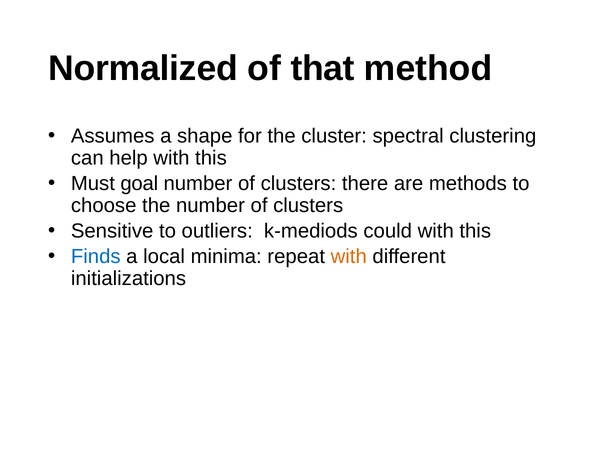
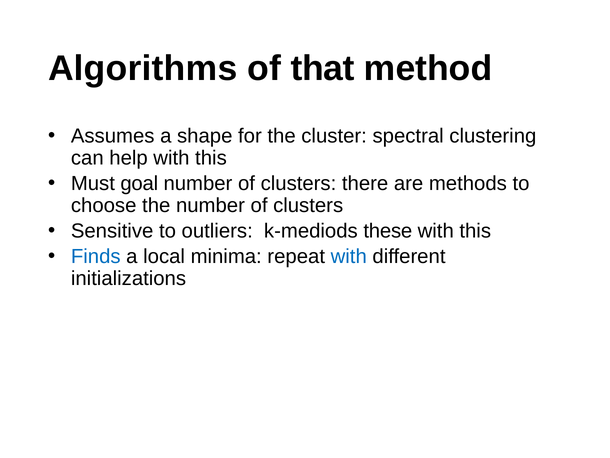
Normalized: Normalized -> Algorithms
could: could -> these
with at (349, 256) colour: orange -> blue
